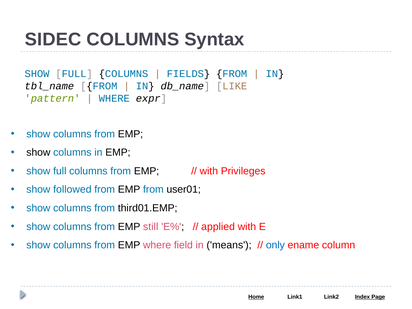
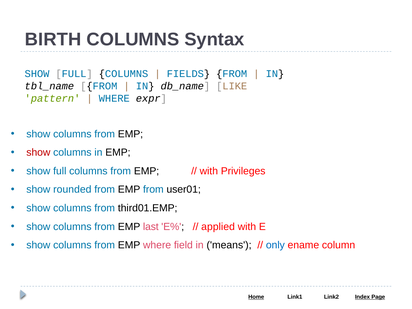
SIDEC: SIDEC -> BIRTH
show at (38, 153) colour: black -> red
followed: followed -> rounded
still: still -> last
